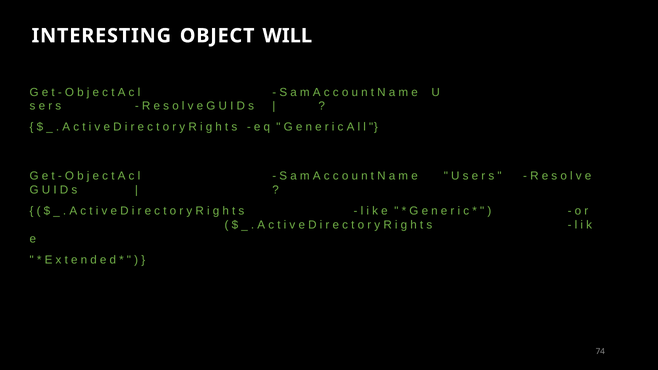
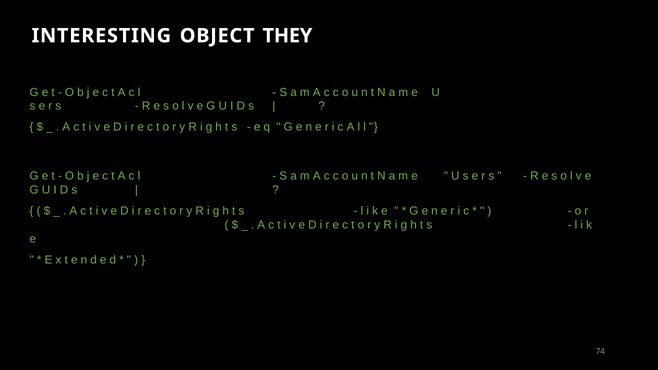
WILL: WILL -> THEY
